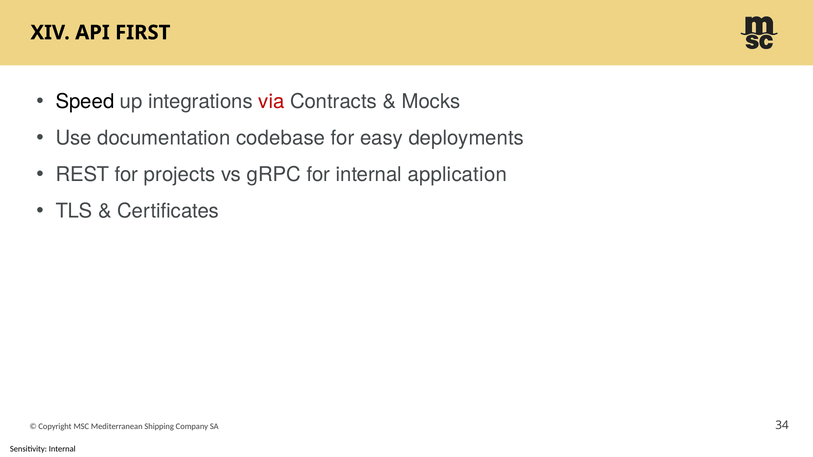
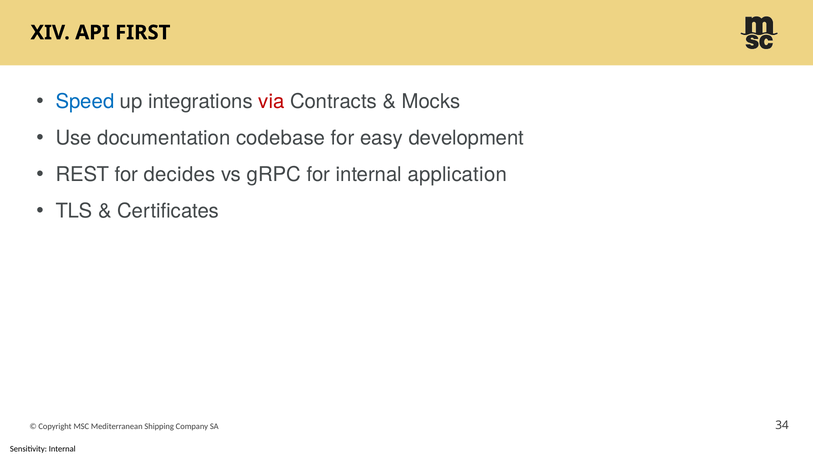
Speed colour: black -> blue
deployments: deployments -> development
projects: projects -> decides
